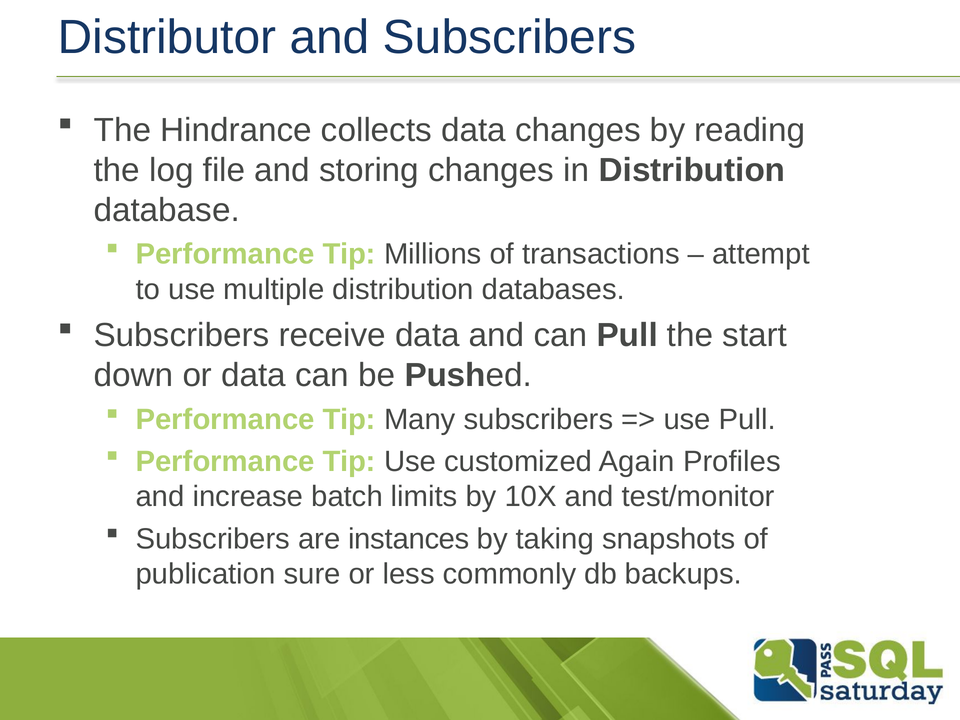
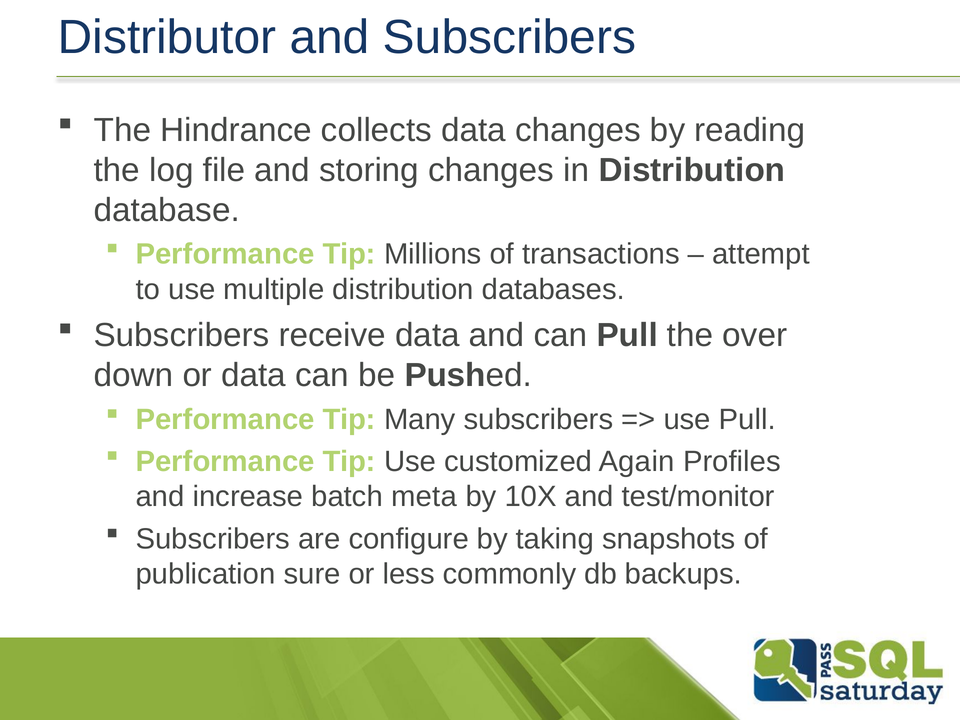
start: start -> over
limits: limits -> meta
instances: instances -> configure
